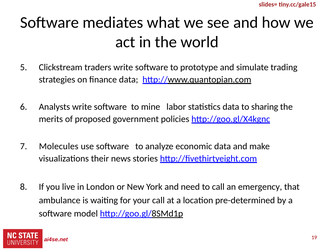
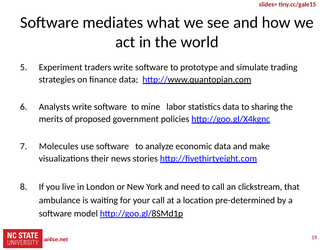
Clickstream: Clickstream -> Experiment
emergency: emergency -> clickstream
